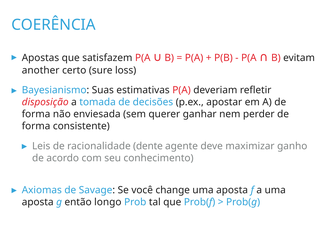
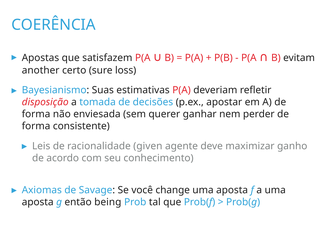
dente: dente -> given
longo: longo -> being
